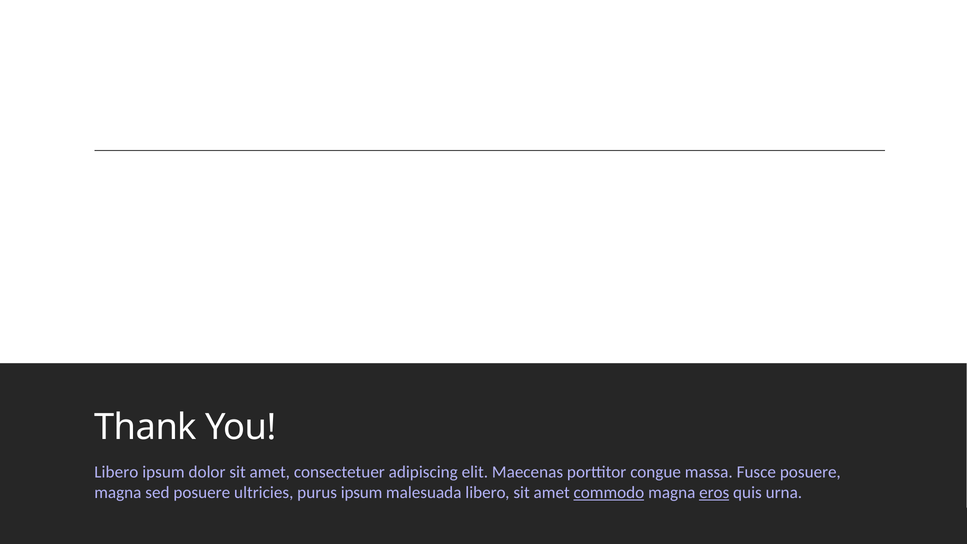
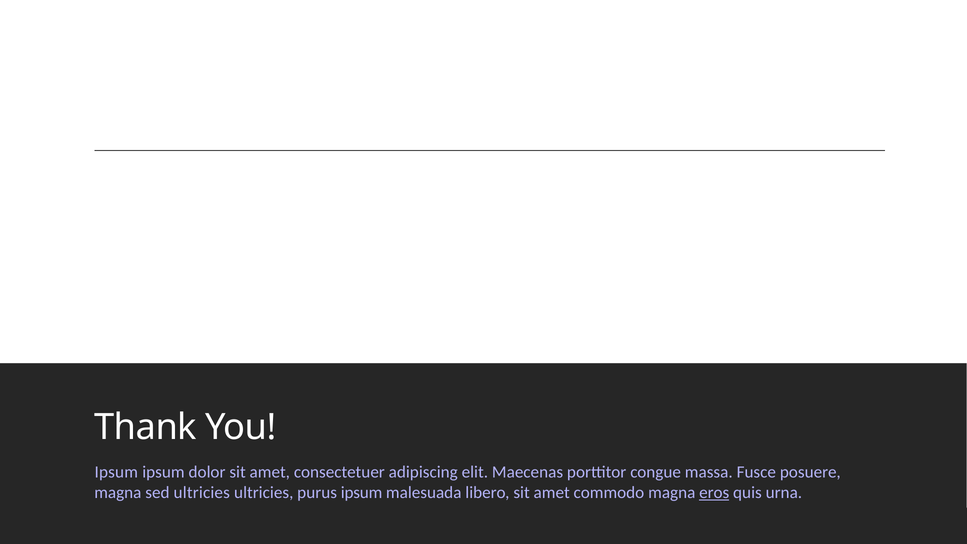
Libero at (116, 472): Libero -> Ipsum
sed posuere: posuere -> ultricies
commodo underline: present -> none
